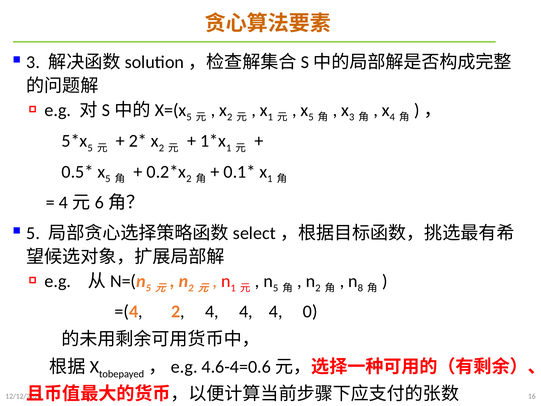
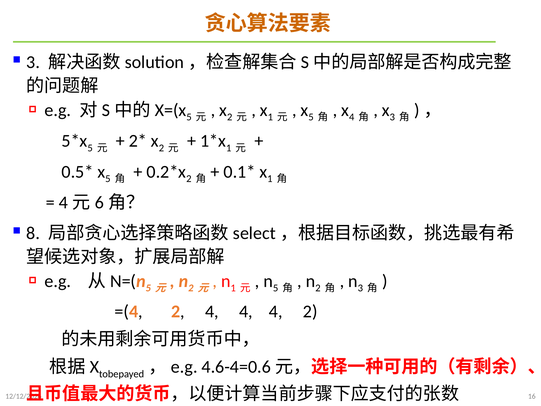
3 at (352, 117): 3 -> 4
4 at (392, 117): 4 -> 3
5 at (33, 233): 5 -> 8
8 at (360, 288): 8 -> 3
4 0: 0 -> 2
